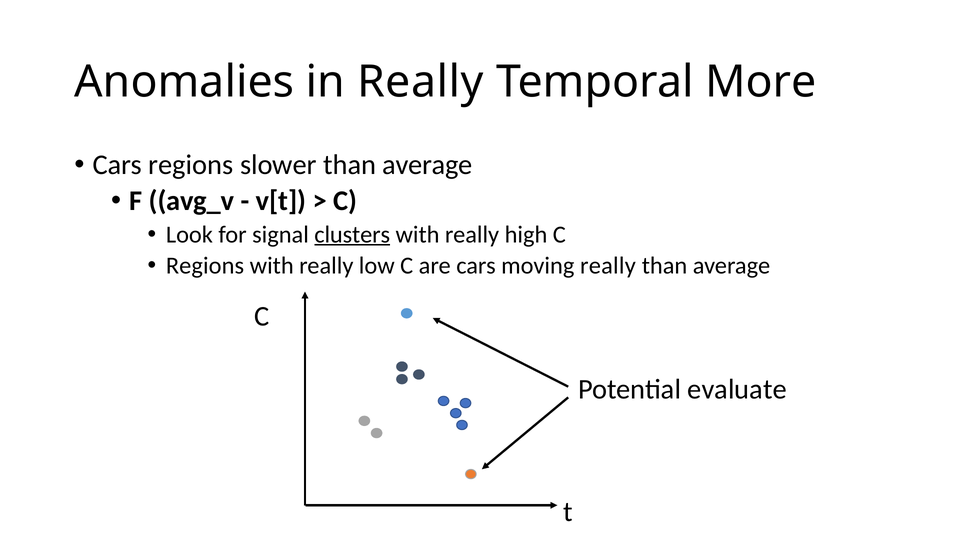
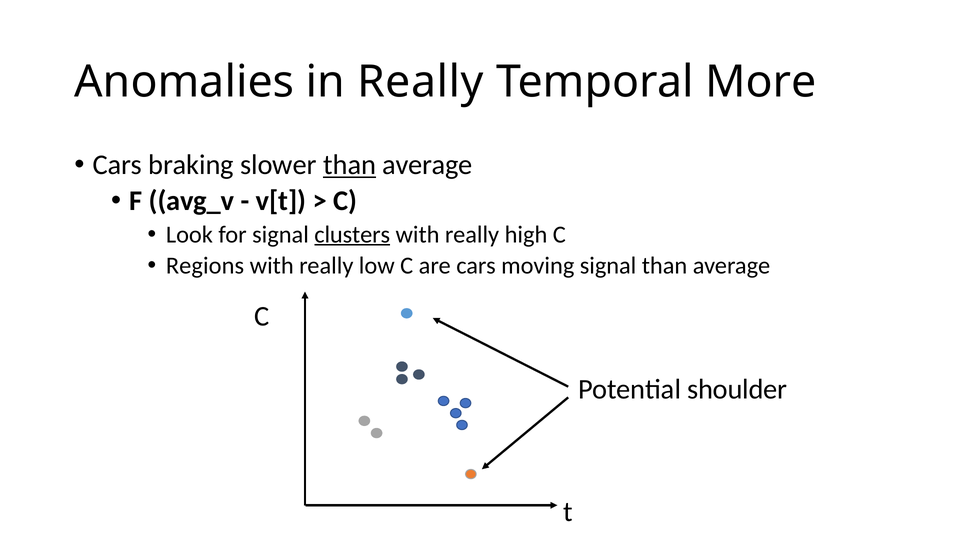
Cars regions: regions -> braking
than at (350, 165) underline: none -> present
moving really: really -> signal
evaluate: evaluate -> shoulder
